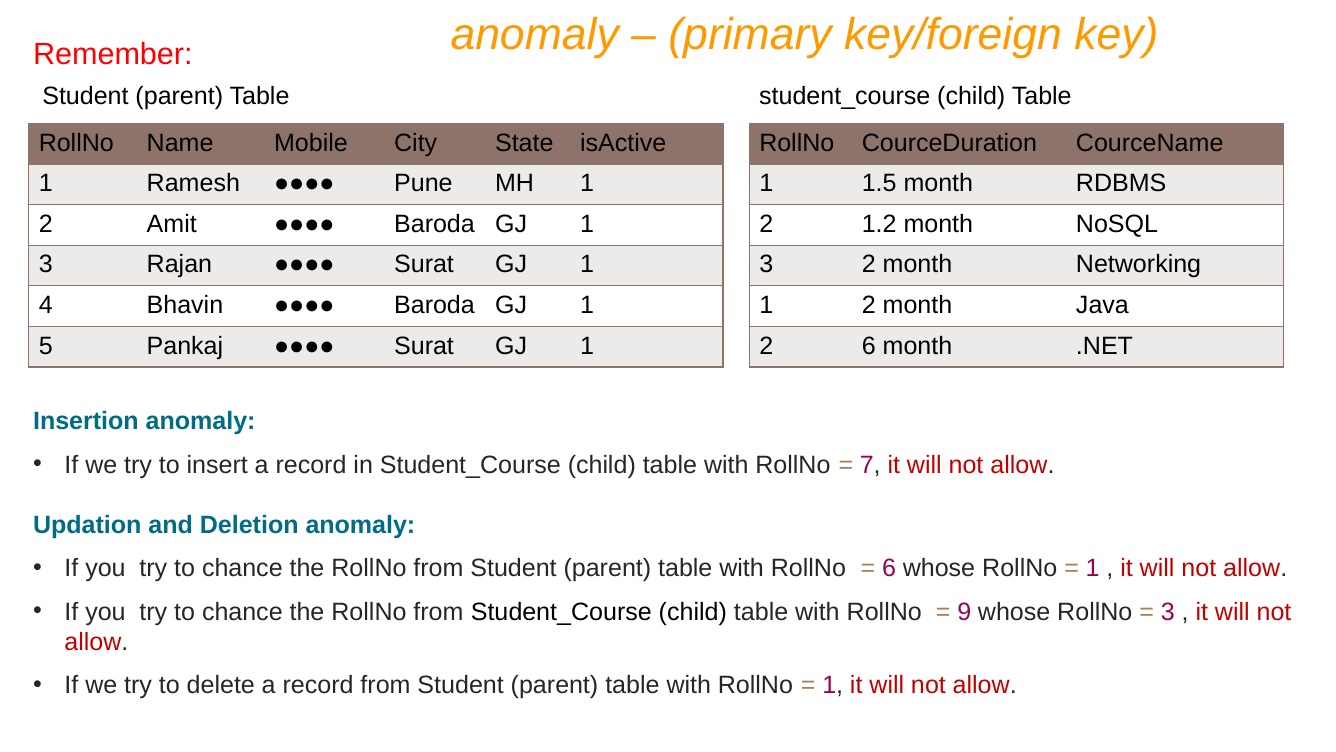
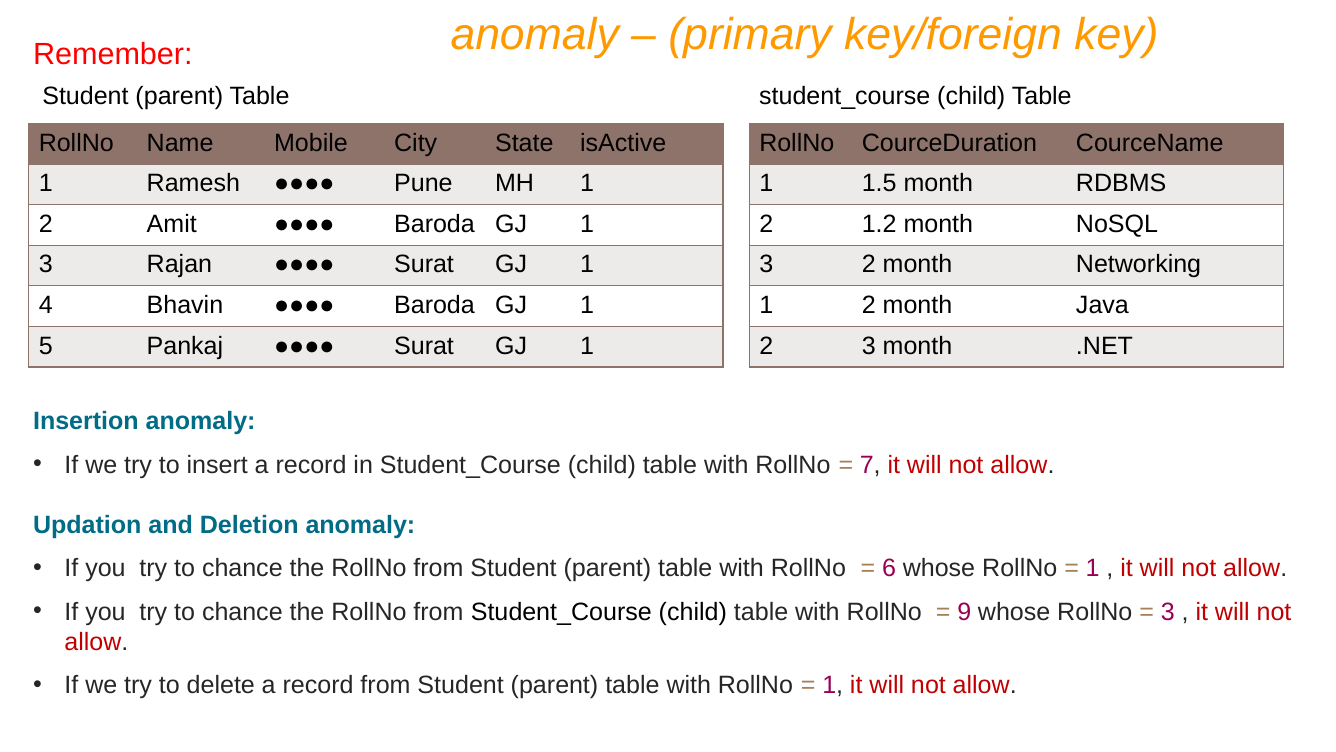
2 6: 6 -> 3
